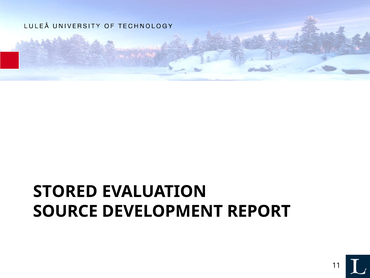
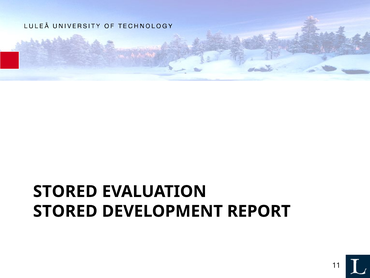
SOURCE at (65, 211): SOURCE -> STORED
